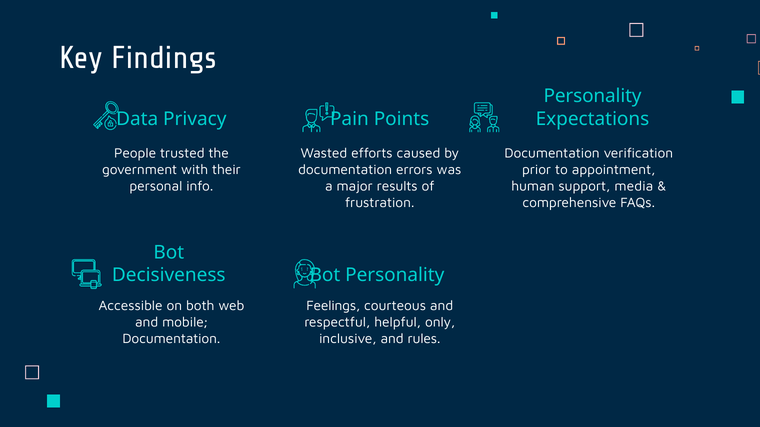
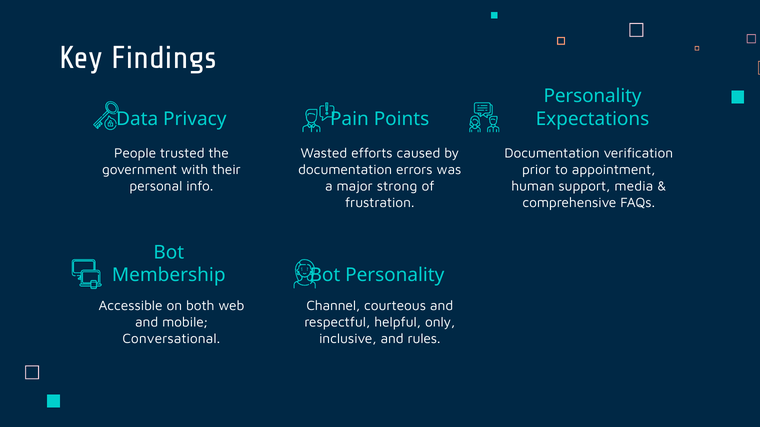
results: results -> strong
Decisiveness: Decisiveness -> Membership
Feelings: Feelings -> Channel
Documentation at (171, 339): Documentation -> Conversational
